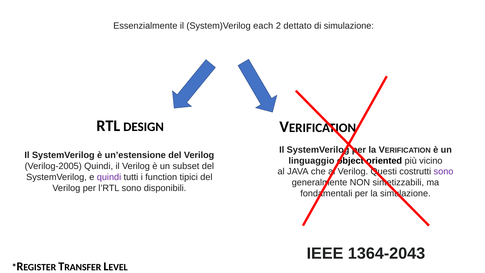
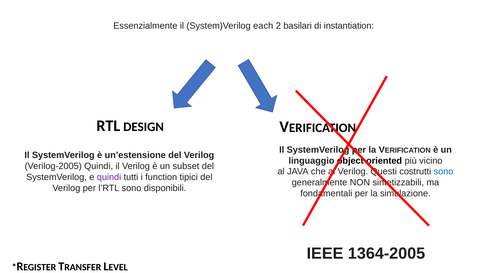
dettato: dettato -> basilari
di simulazione: simulazione -> instantiation
sono at (444, 171) colour: purple -> blue
1364-2043: 1364-2043 -> 1364-2005
